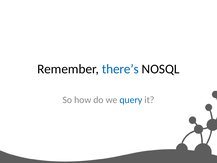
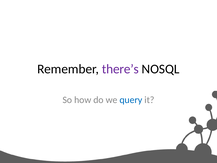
there’s colour: blue -> purple
